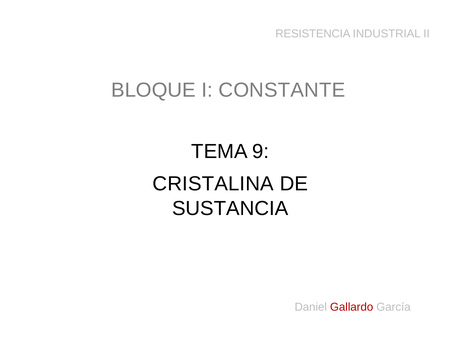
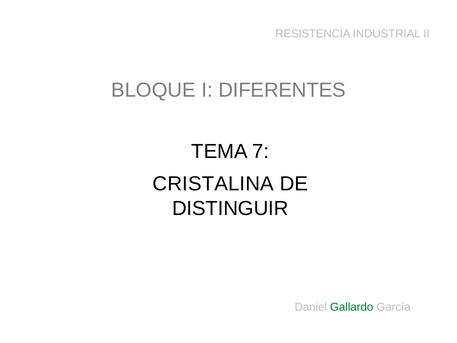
CONSTANTE: CONSTANTE -> DIFERENTES
9: 9 -> 7
SUSTANCIA: SUSTANCIA -> DISTINGUIR
Gallardo colour: red -> green
